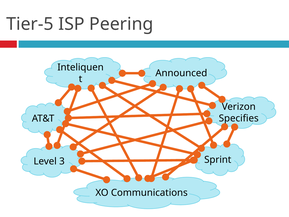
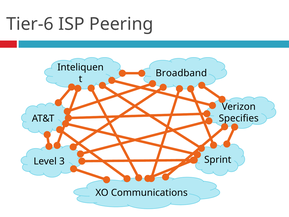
Tier-5: Tier-5 -> Tier-6
Announced: Announced -> Broadband
